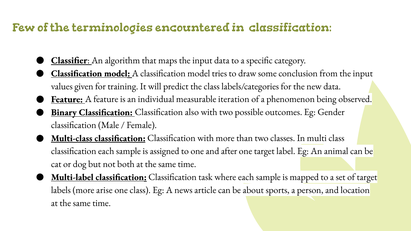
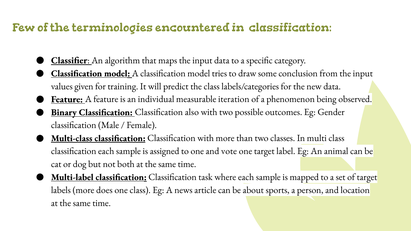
after: after -> vote
arise: arise -> does
